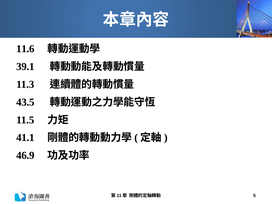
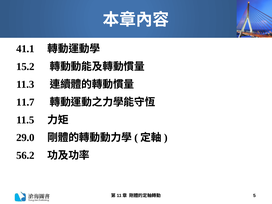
11.6: 11.6 -> 41.1
39.1: 39.1 -> 15.2
43.5: 43.5 -> 11.7
41.1: 41.1 -> 29.0
46.9: 46.9 -> 56.2
